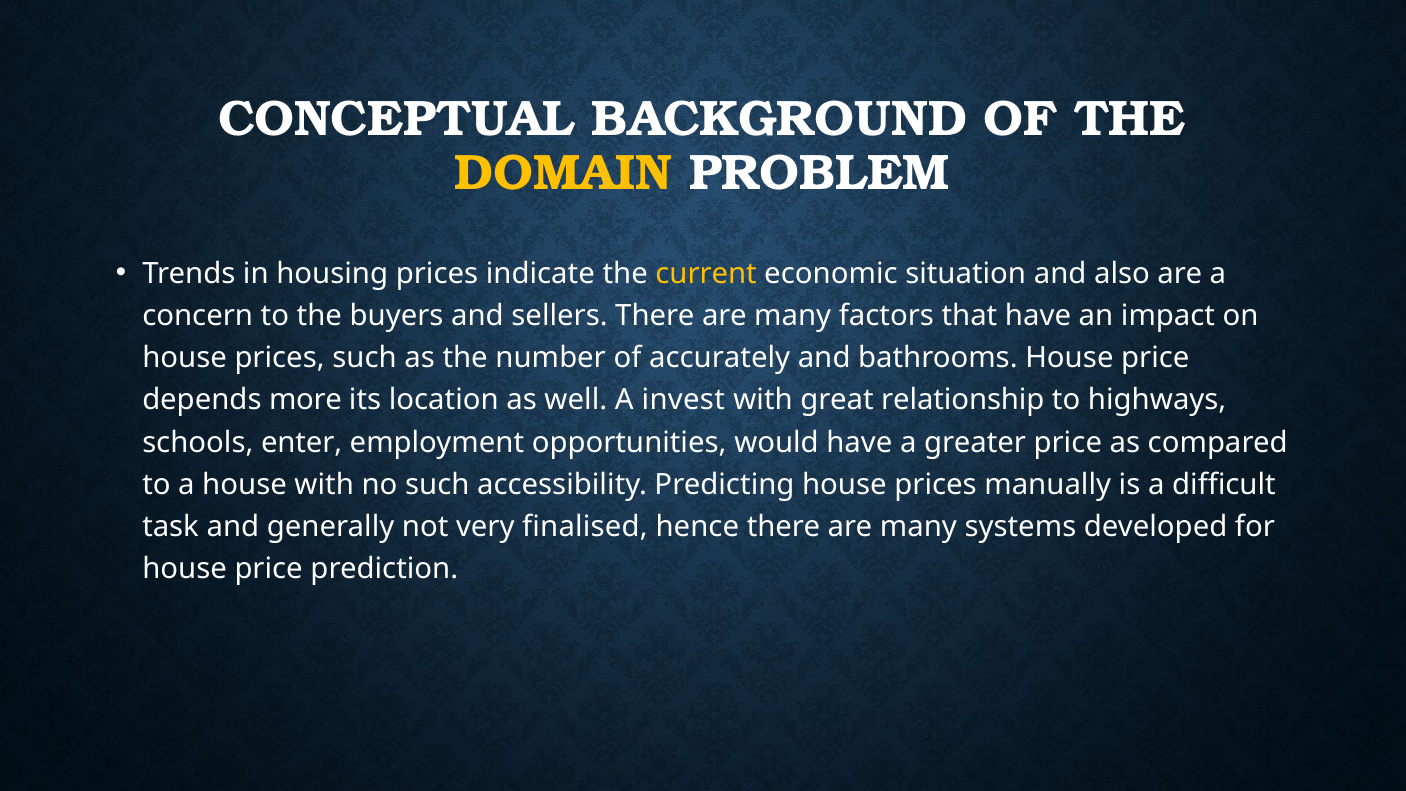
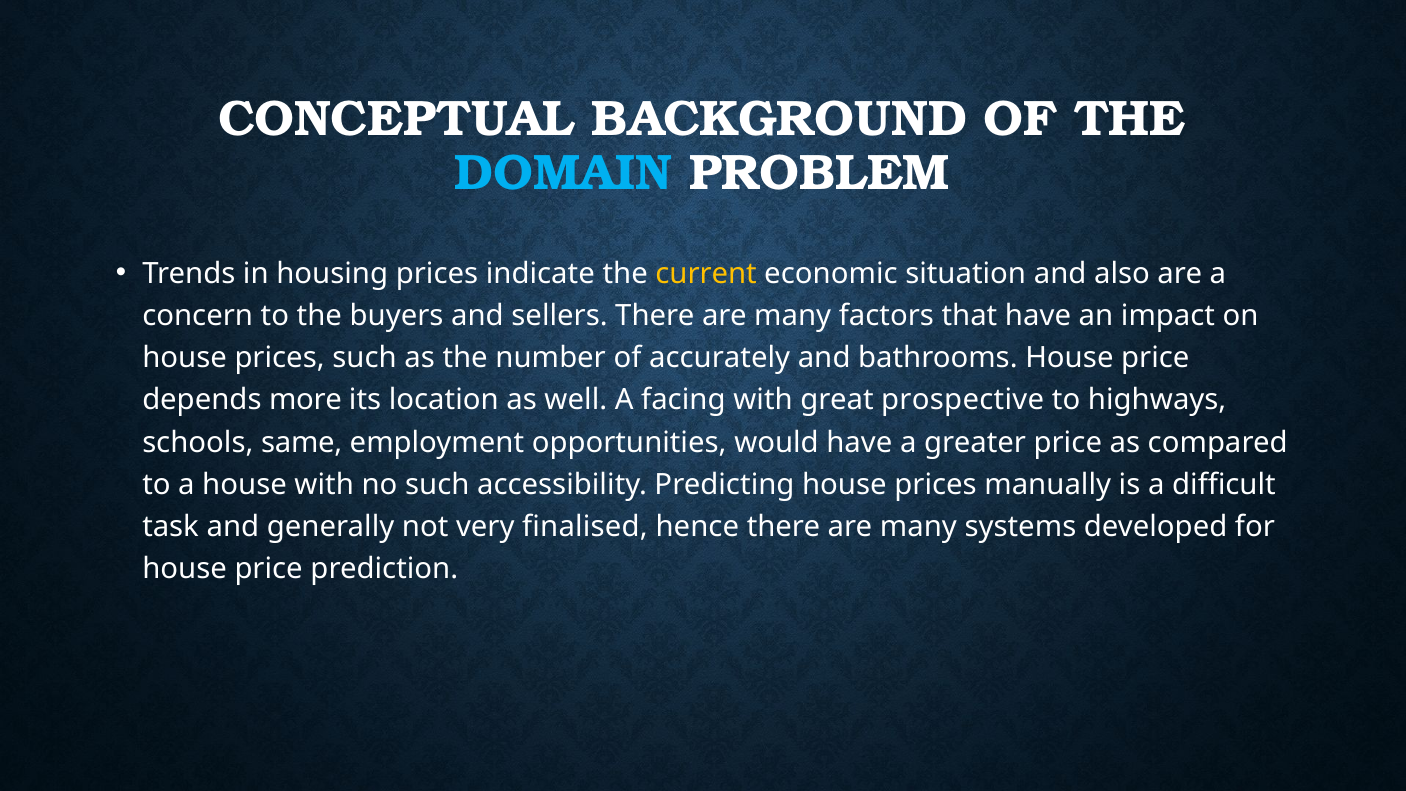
DOMAIN colour: yellow -> light blue
invest: invest -> facing
relationship: relationship -> prospective
enter: enter -> same
